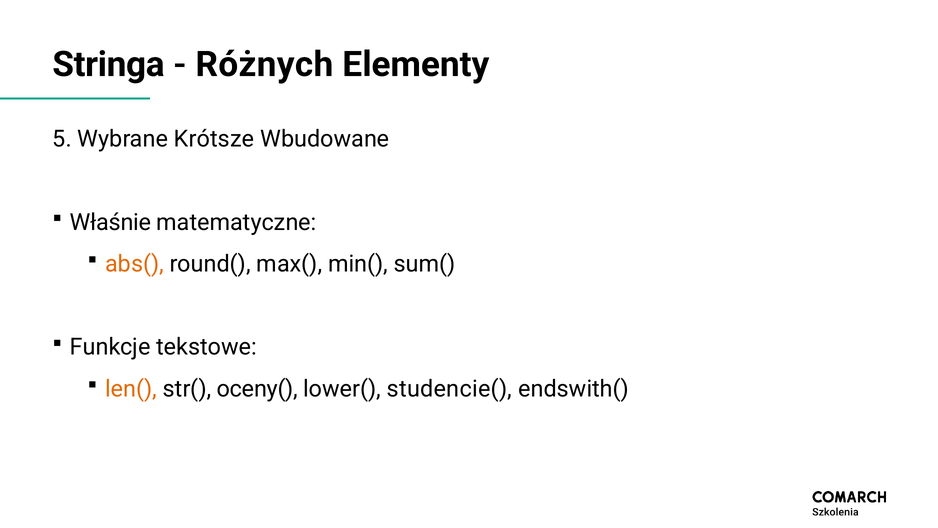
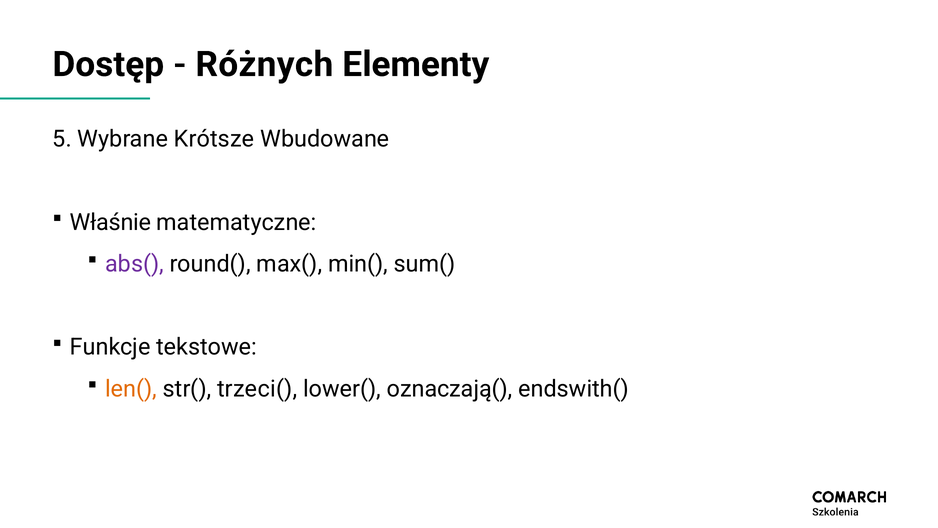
Stringa: Stringa -> Dostęp
abs( colour: orange -> purple
oceny(: oceny( -> trzeci(
studencie(: studencie( -> oznaczają(
